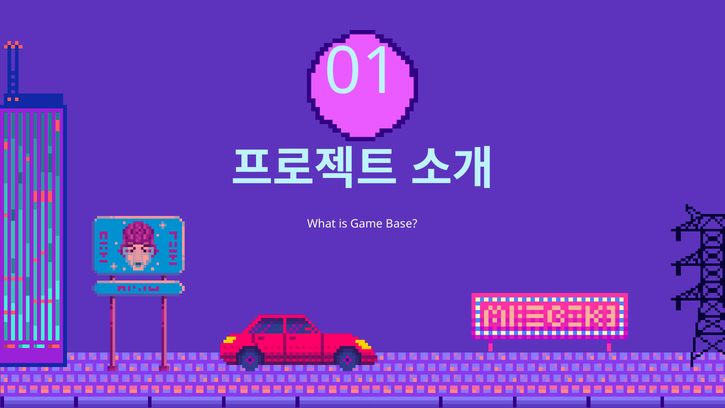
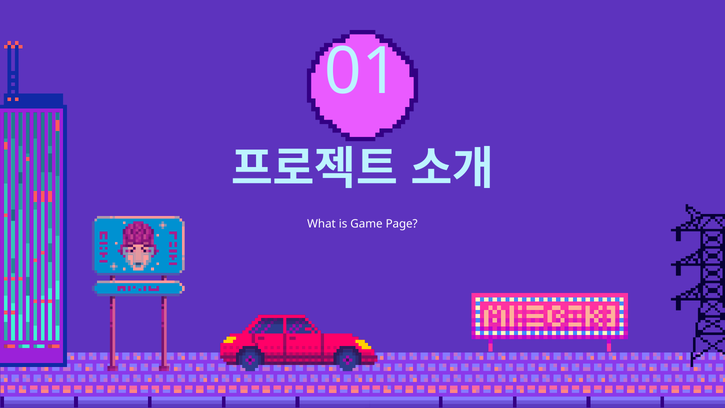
Base: Base -> Page
